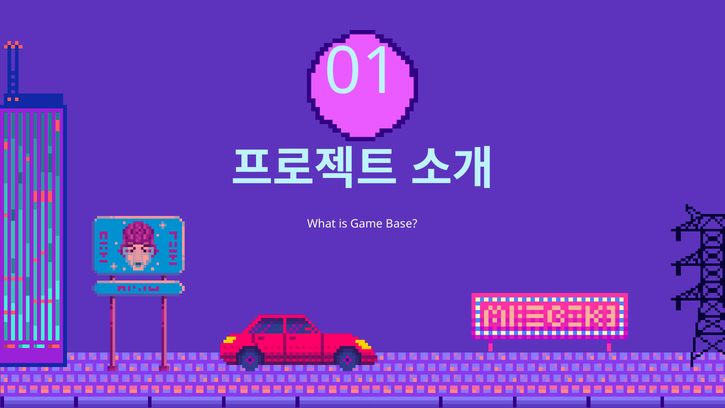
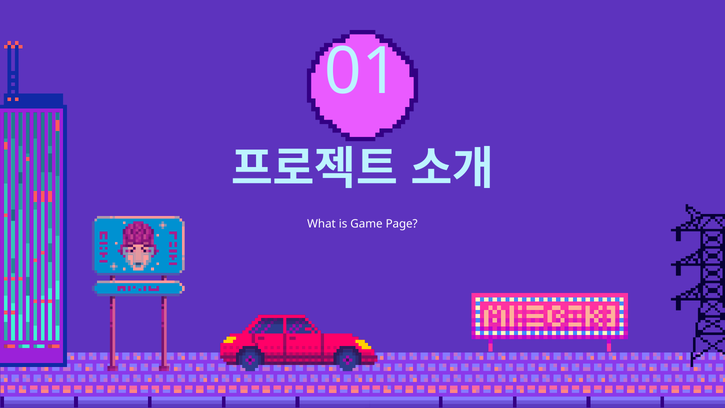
Base: Base -> Page
